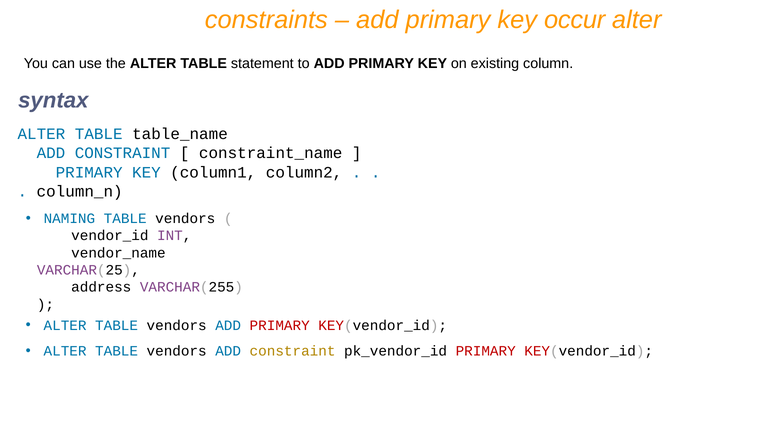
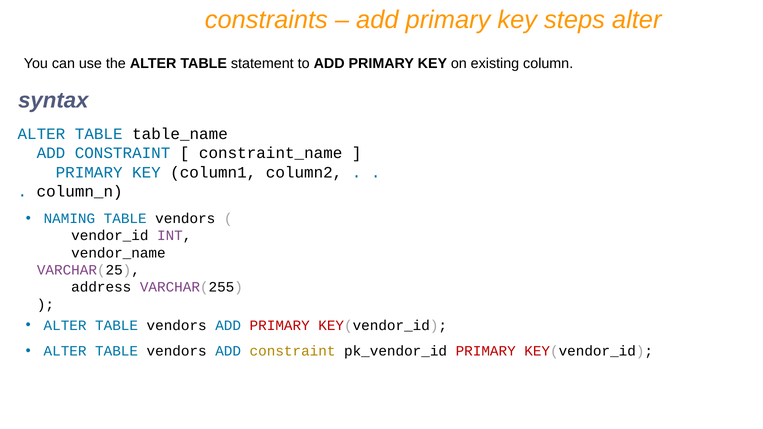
occur: occur -> steps
